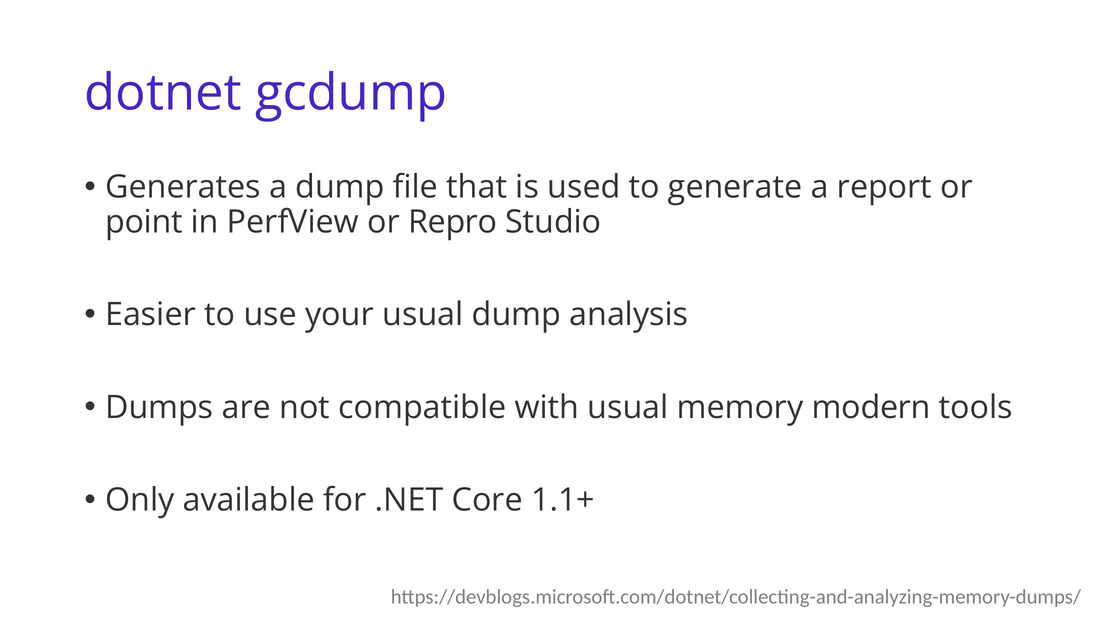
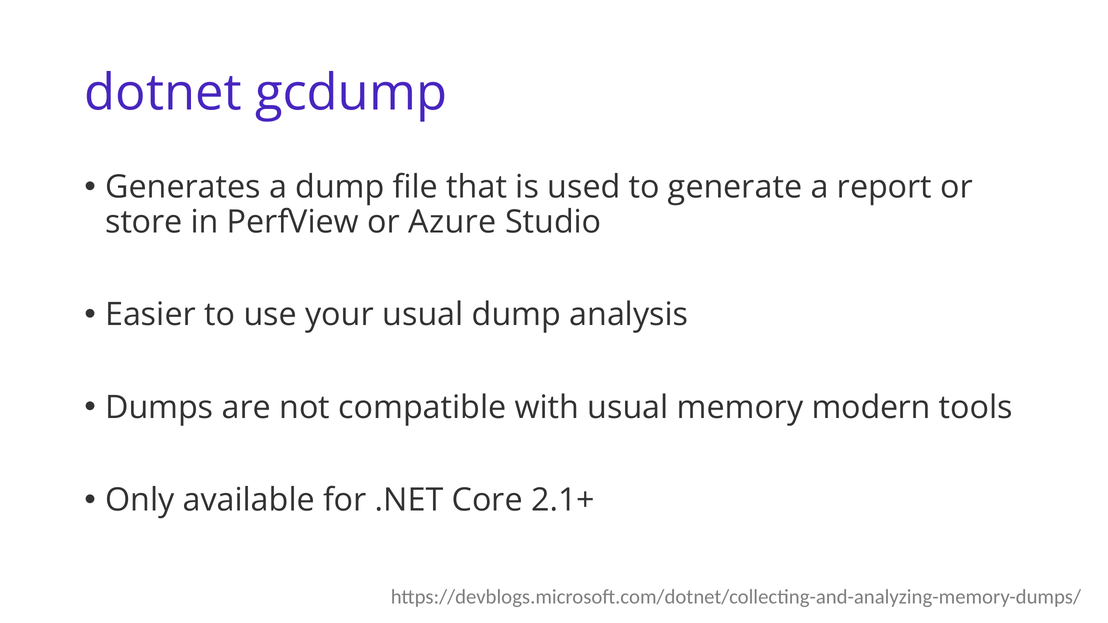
point: point -> store
Repro: Repro -> Azure
1.1+: 1.1+ -> 2.1+
